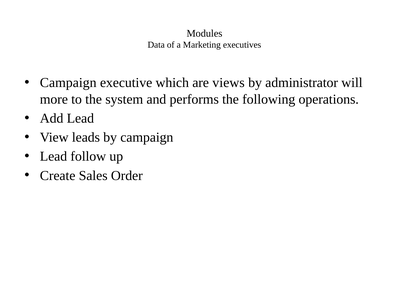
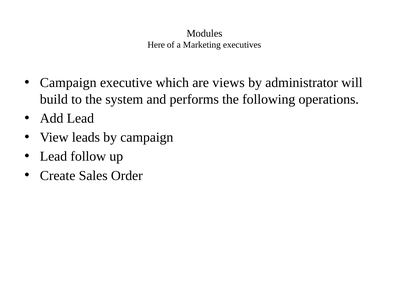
Data: Data -> Here
more: more -> build
